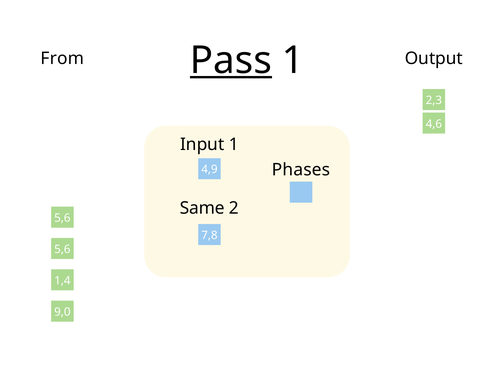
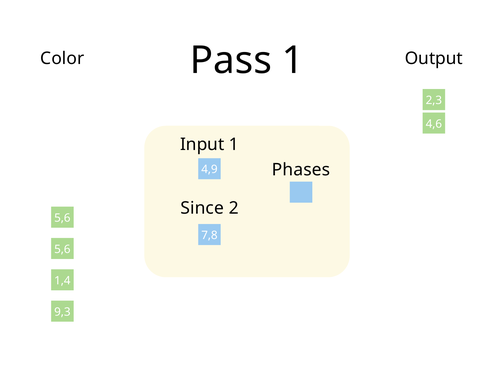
Pass underline: present -> none
From: From -> Color
Same: Same -> Since
9,0: 9,0 -> 9,3
